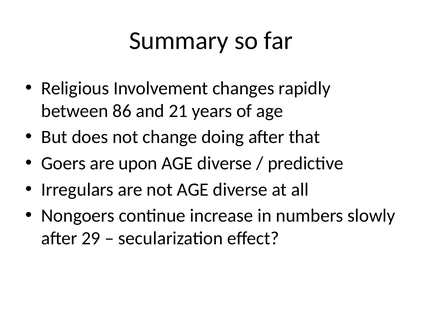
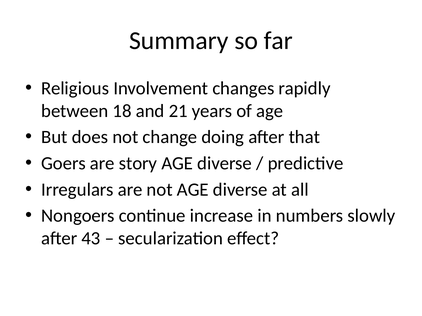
86: 86 -> 18
upon: upon -> story
29: 29 -> 43
